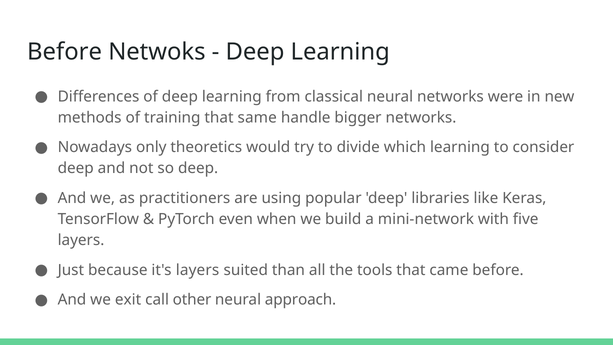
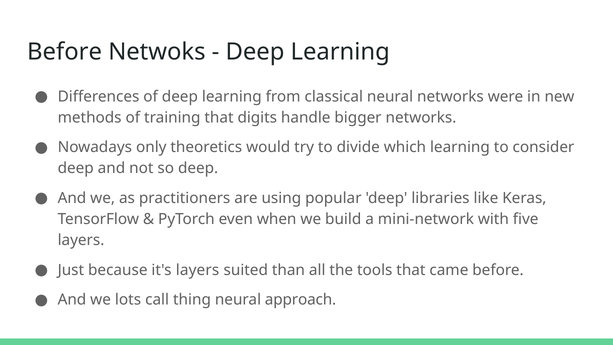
same: same -> digits
exit: exit -> lots
other: other -> thing
